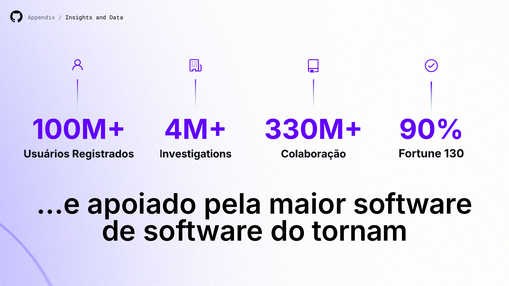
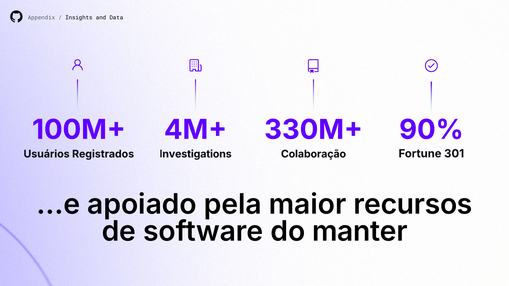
130: 130 -> 301
maior software: software -> recursos
tornam: tornam -> manter
